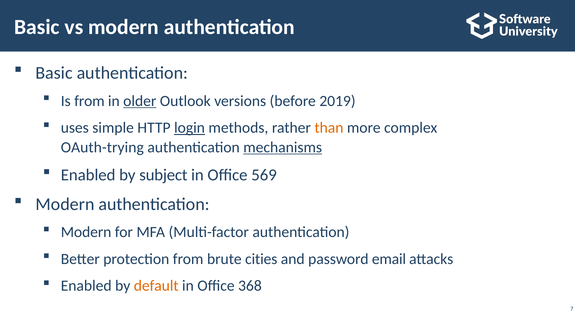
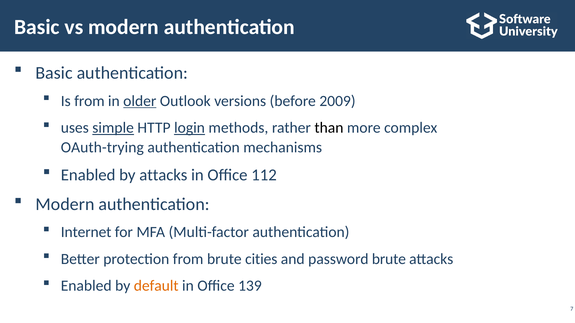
2019: 2019 -> 2009
simple underline: none -> present
than colour: orange -> black
mechanisms underline: present -> none
by subject: subject -> attacks
569: 569 -> 112
Modern at (86, 233): Modern -> Internet
password email: email -> brute
368: 368 -> 139
